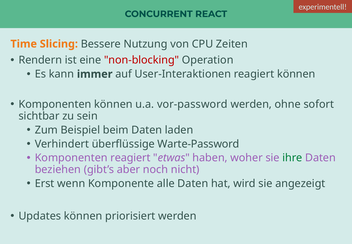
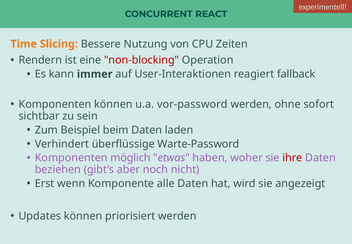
reagiert können: können -> fallback
Komponenten reagiert: reagiert -> möglich
ihre colour: green -> red
